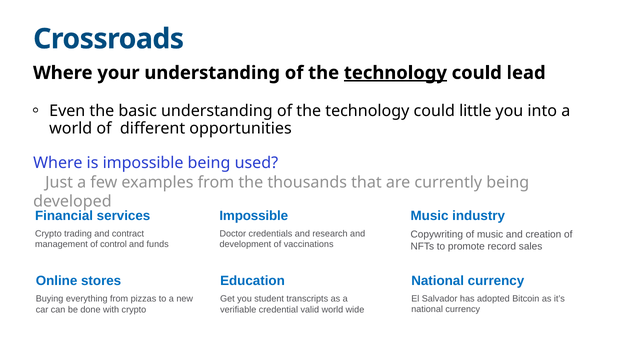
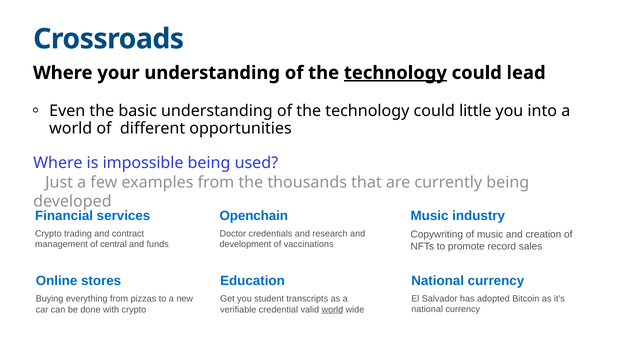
Impossible at (254, 215): Impossible -> Openchain
control: control -> central
world at (332, 309) underline: none -> present
